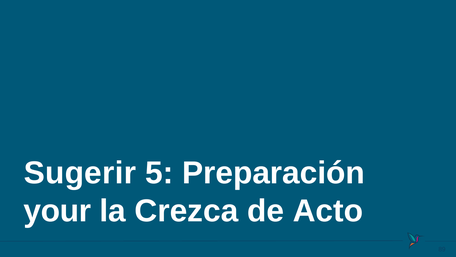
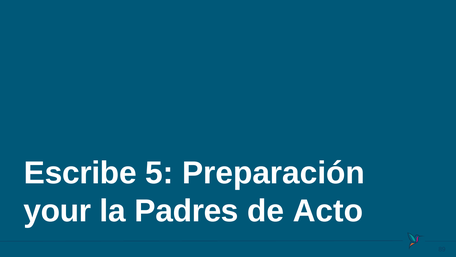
Sugerir: Sugerir -> Escribe
Crezca: Crezca -> Padres
